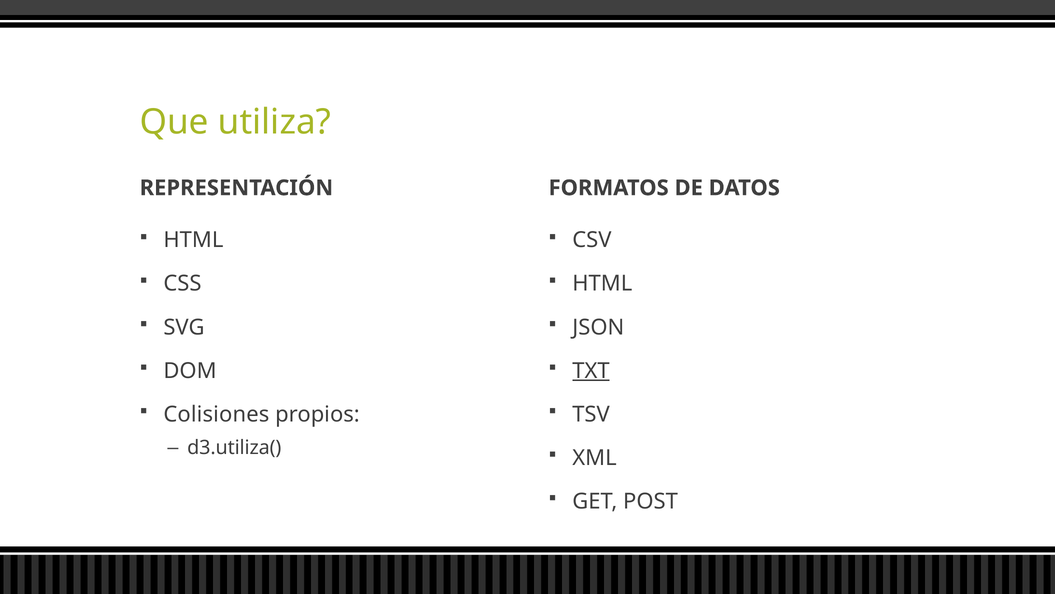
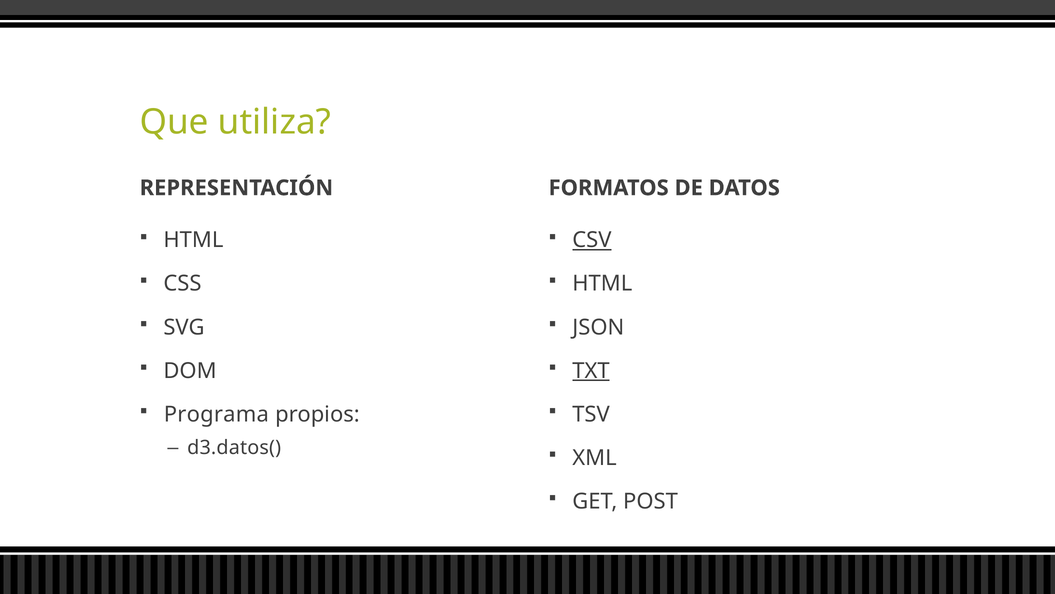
CSV underline: none -> present
Colisiones: Colisiones -> Programa
d3.utiliza(: d3.utiliza( -> d3.datos(
